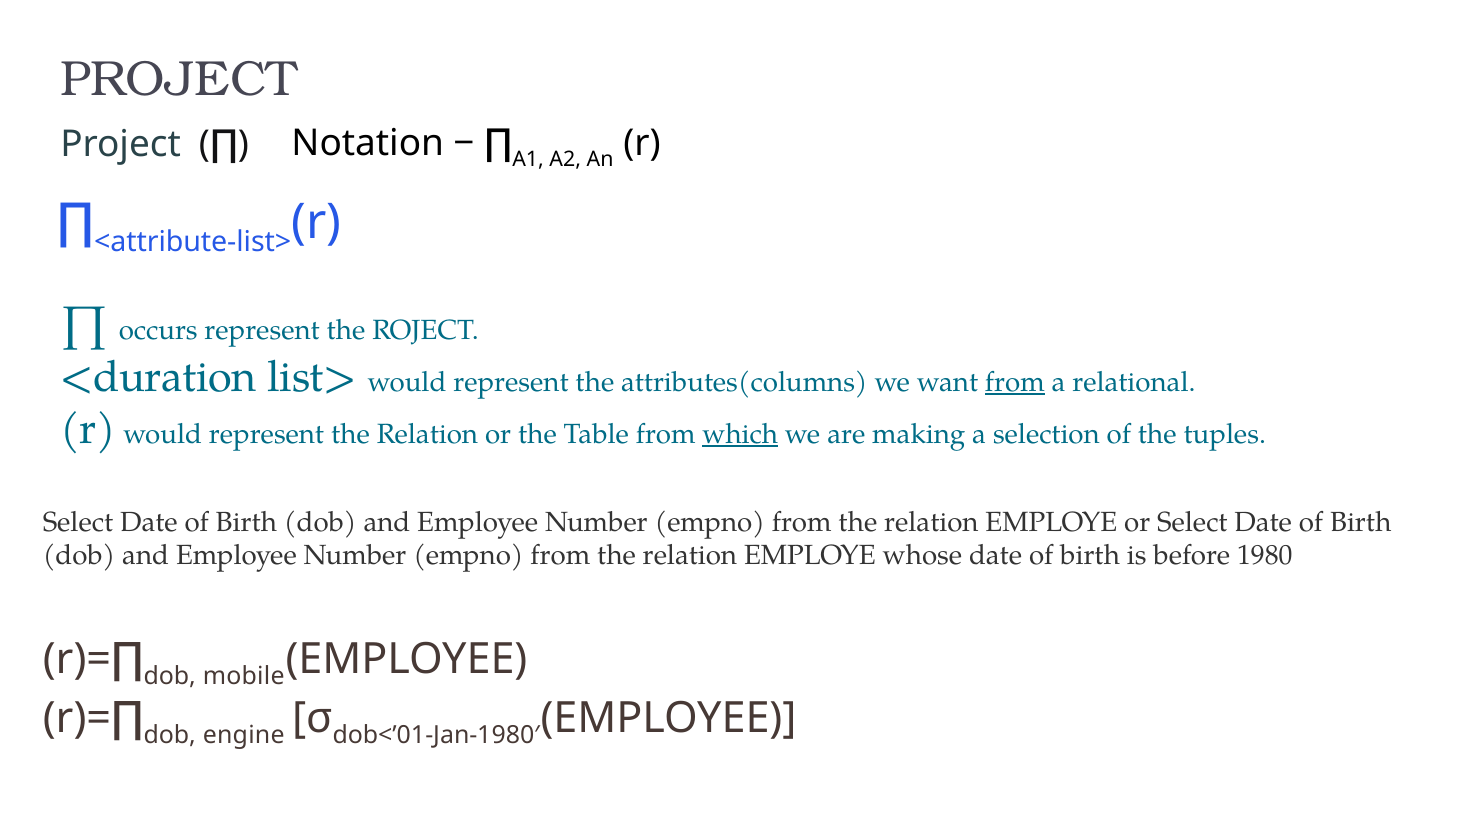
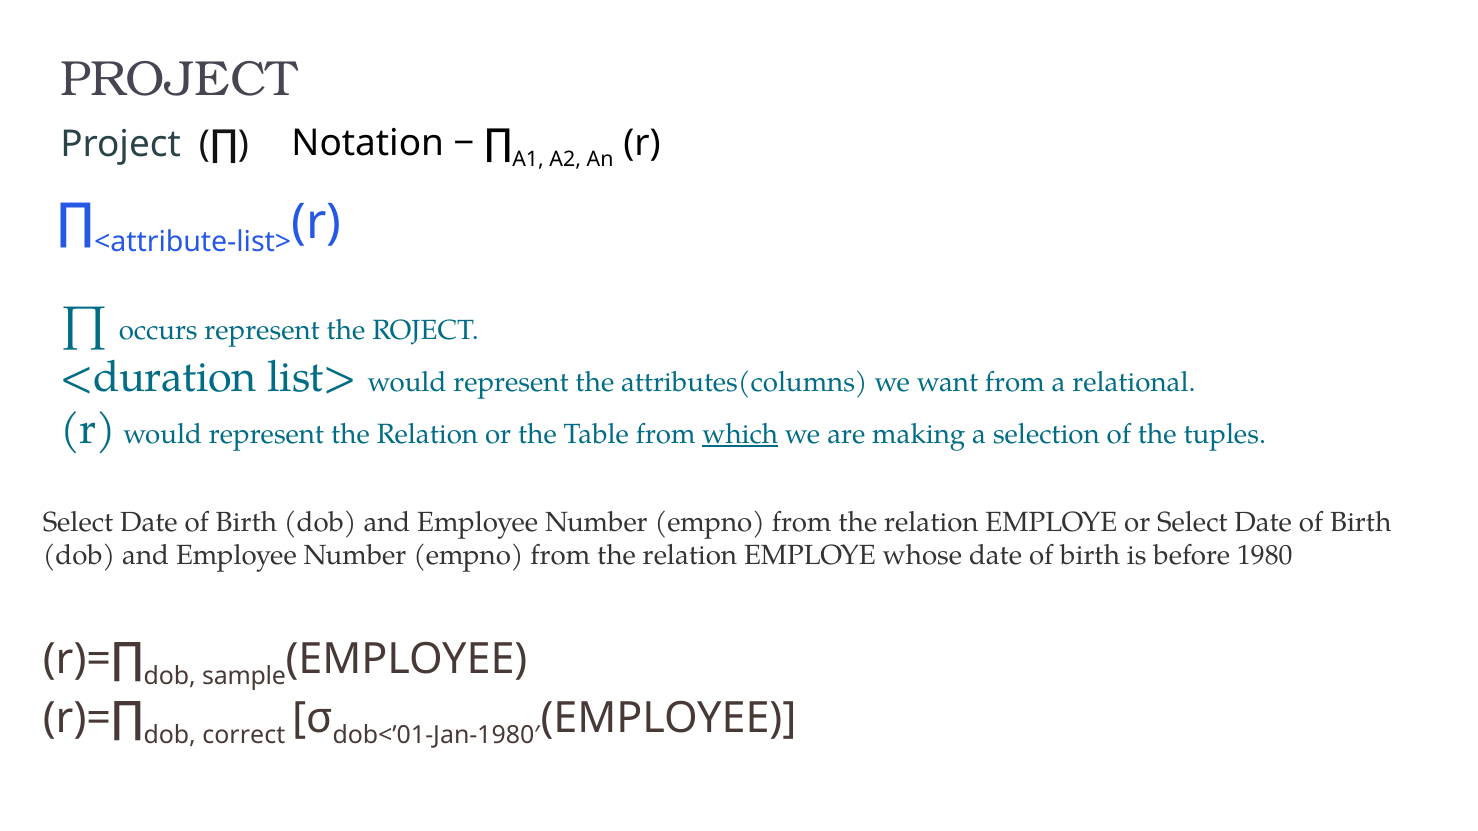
from at (1015, 383) underline: present -> none
mobile: mobile -> sample
engine: engine -> correct
